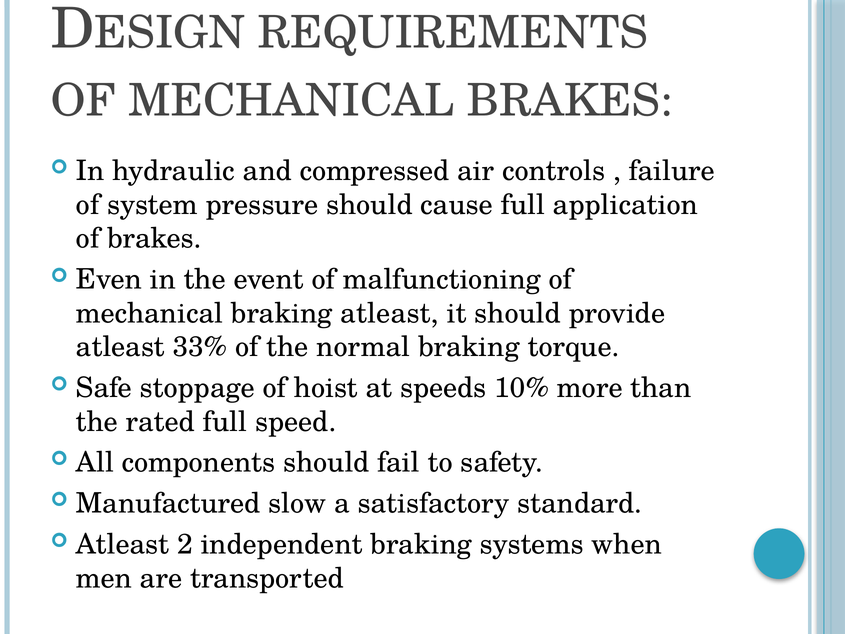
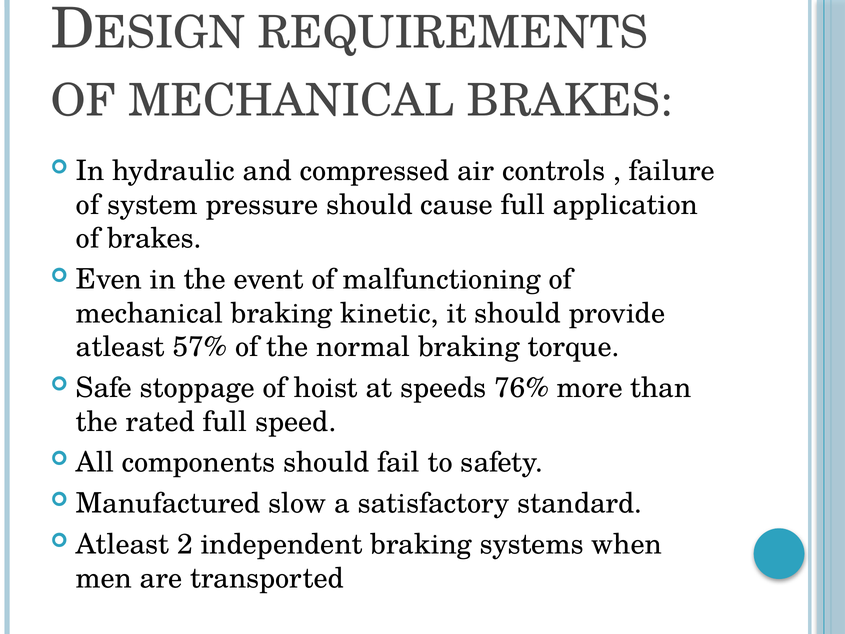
braking atleast: atleast -> kinetic
33%: 33% -> 57%
10%: 10% -> 76%
